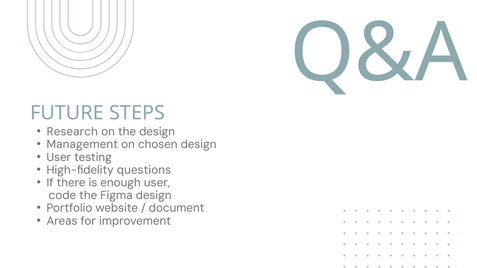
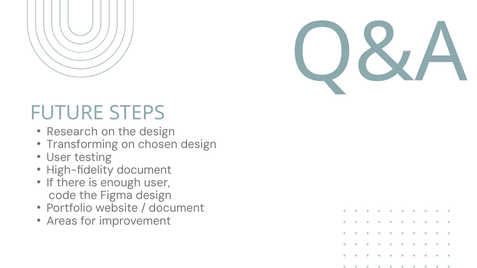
Management: Management -> Transforming
High-fidelity questions: questions -> document
